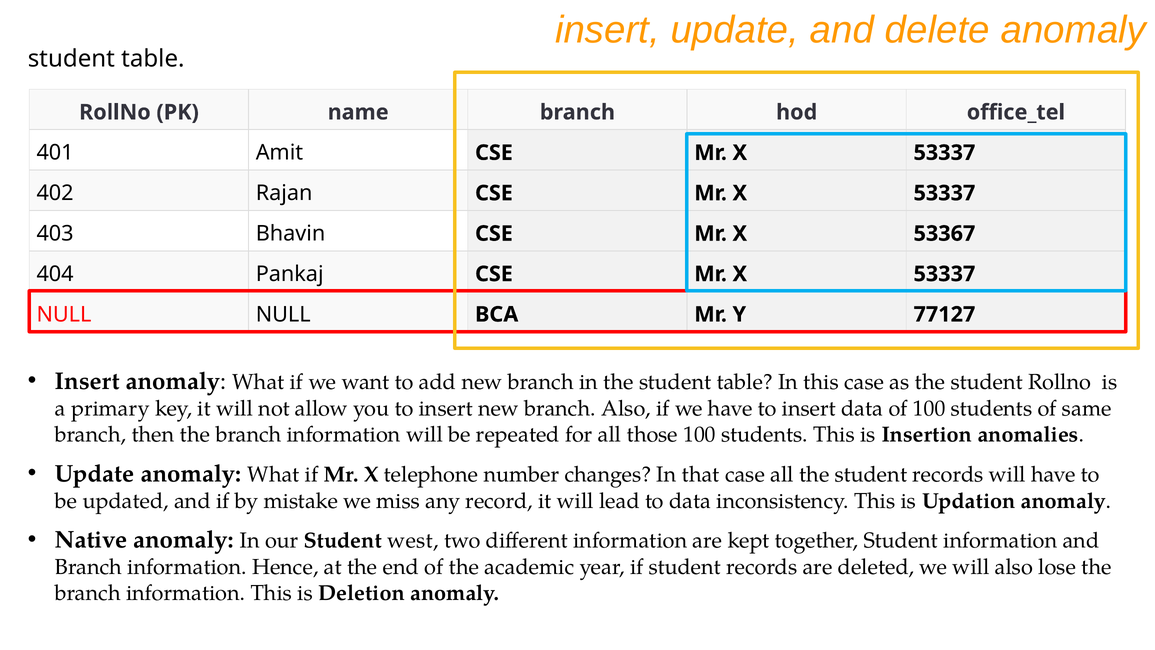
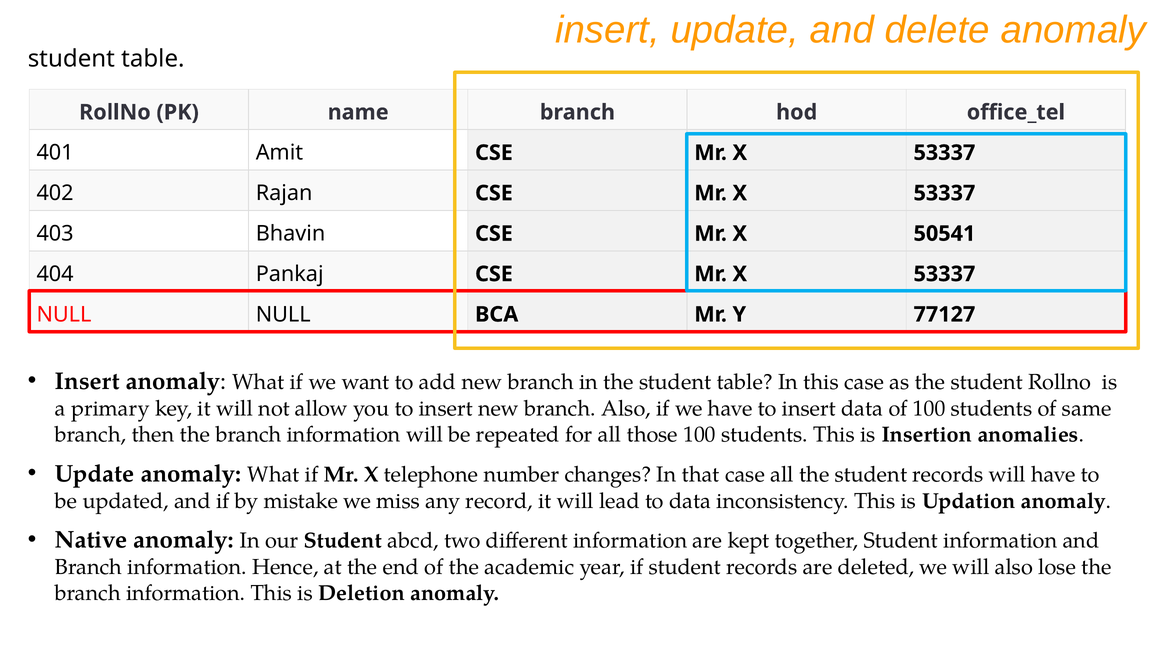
53367: 53367 -> 50541
west: west -> abcd
